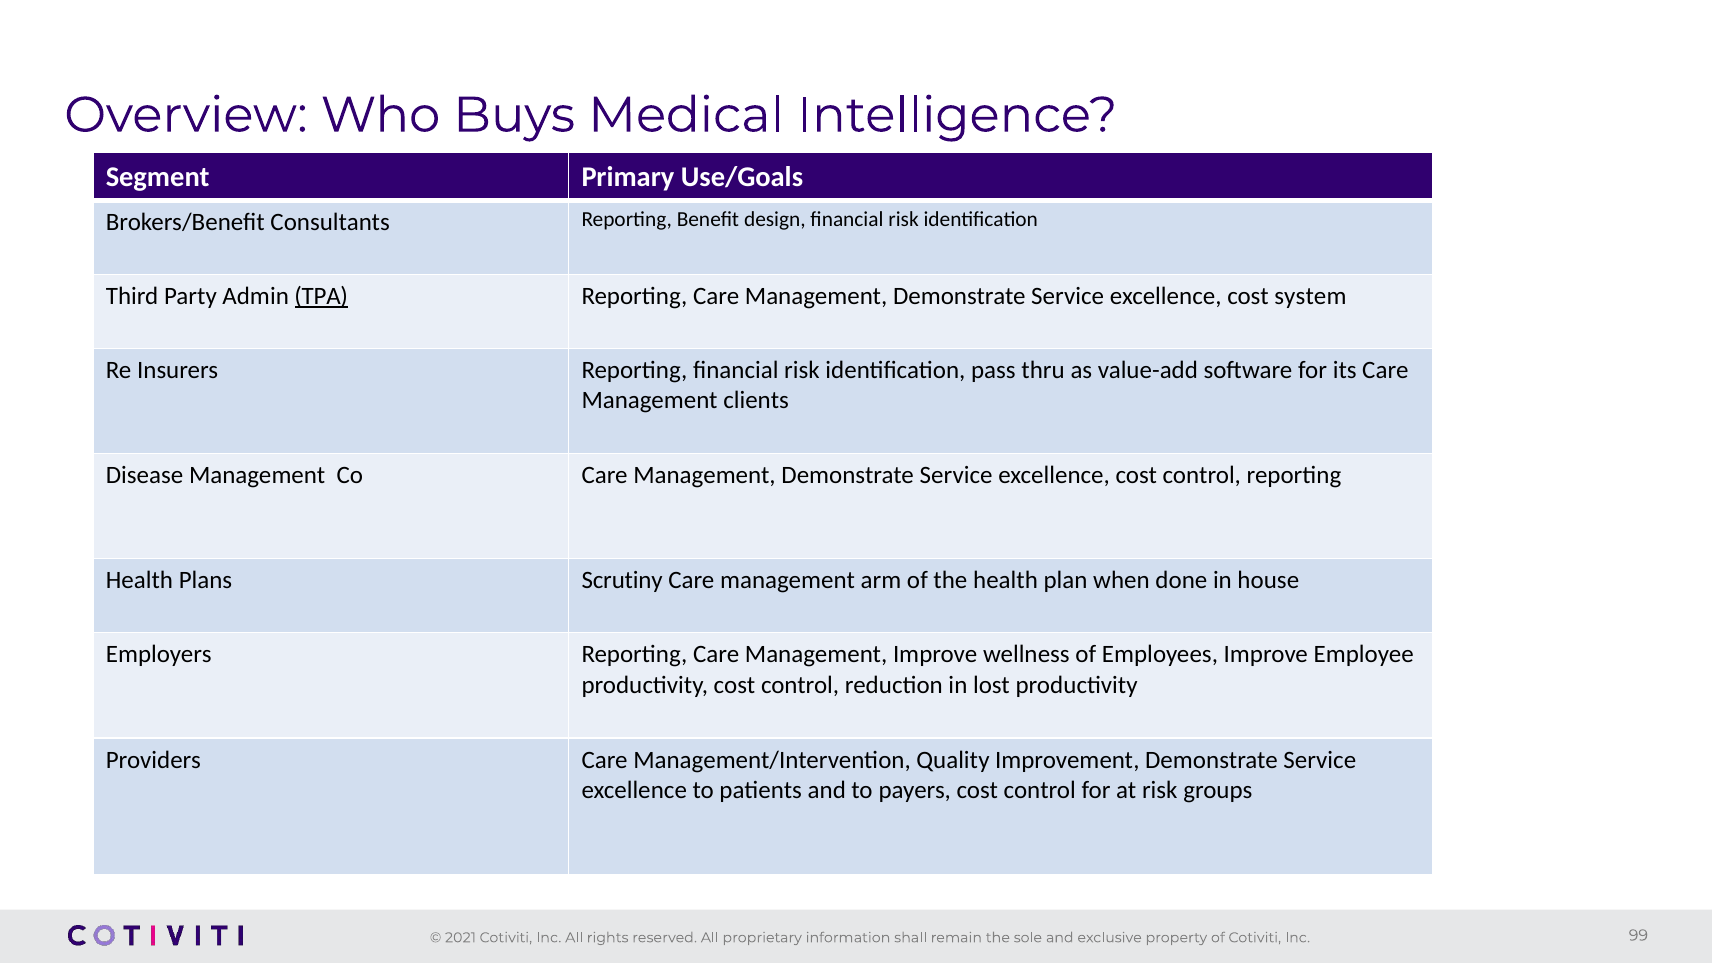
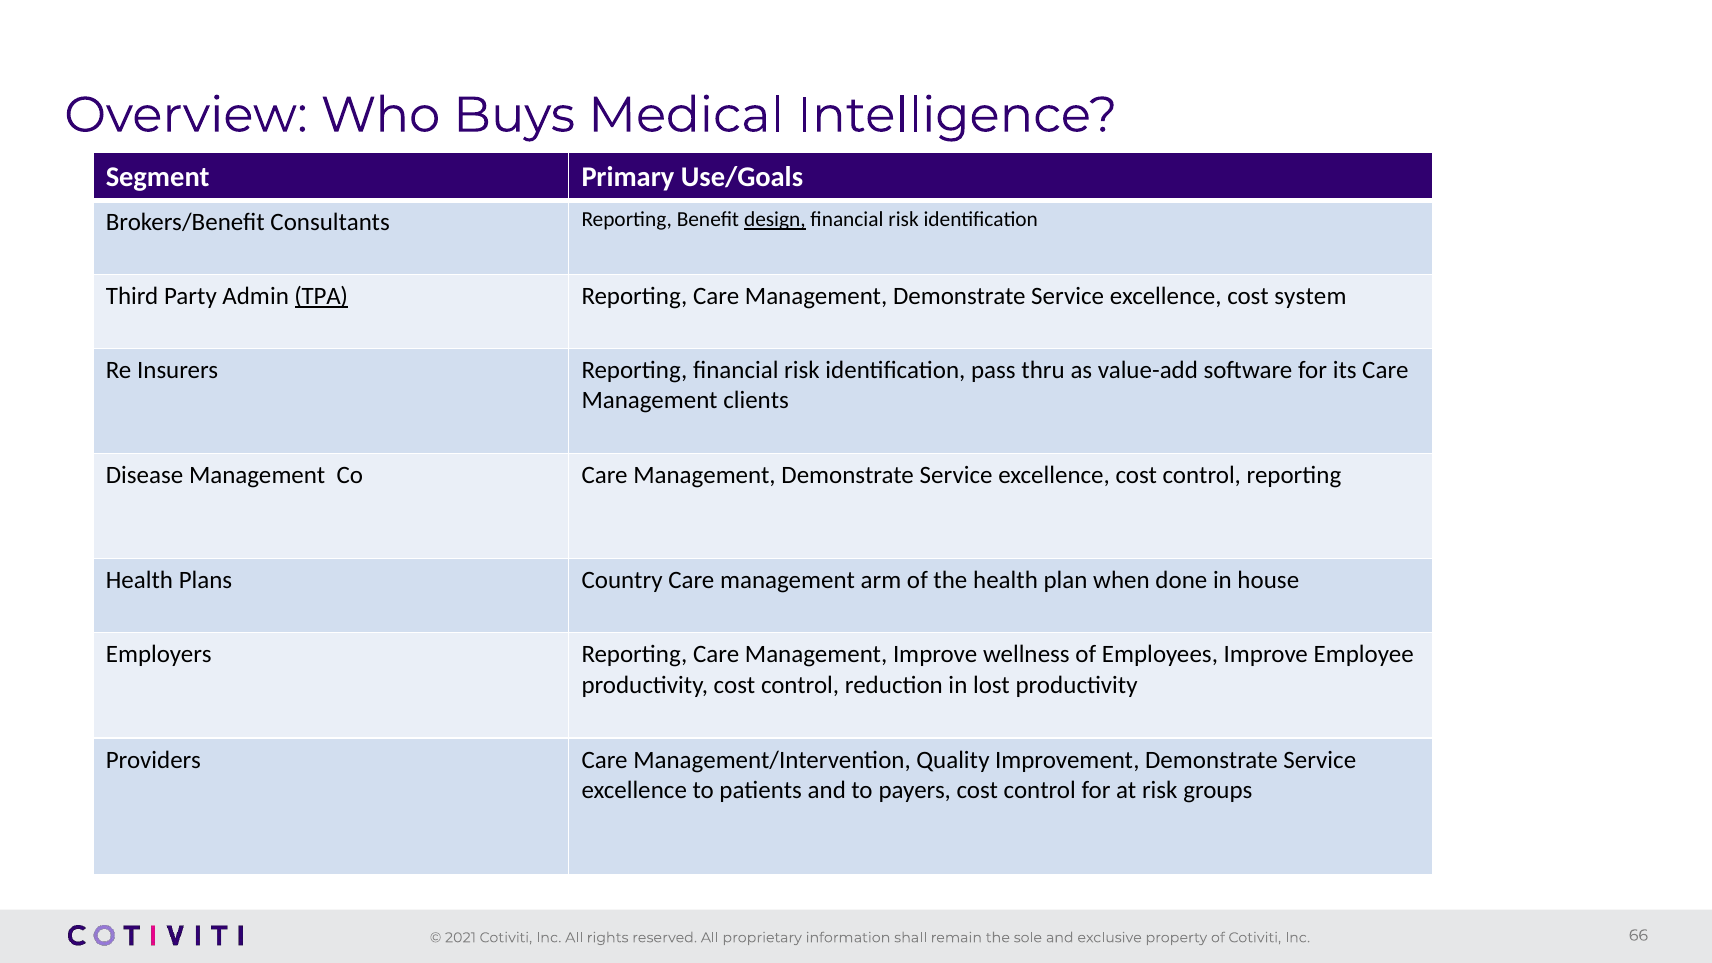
design underline: none -> present
Scrutiny: Scrutiny -> Country
99: 99 -> 66
